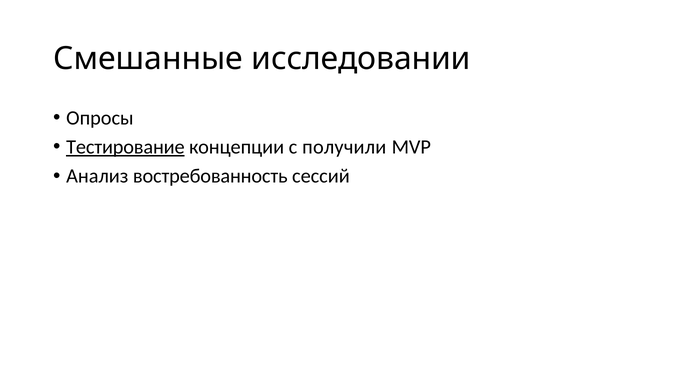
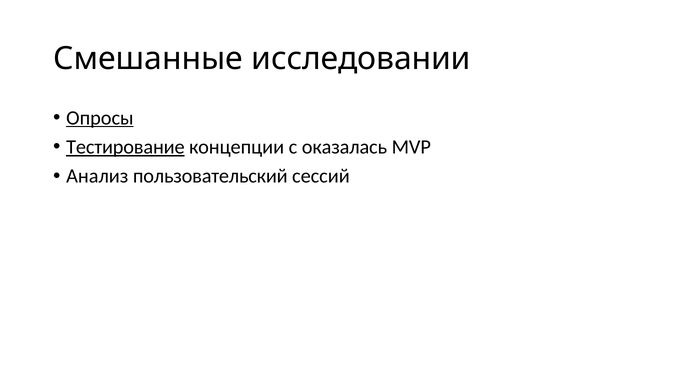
Опросы underline: none -> present
получили: получили -> оказалась
востребованность: востребованность -> пользовательский
